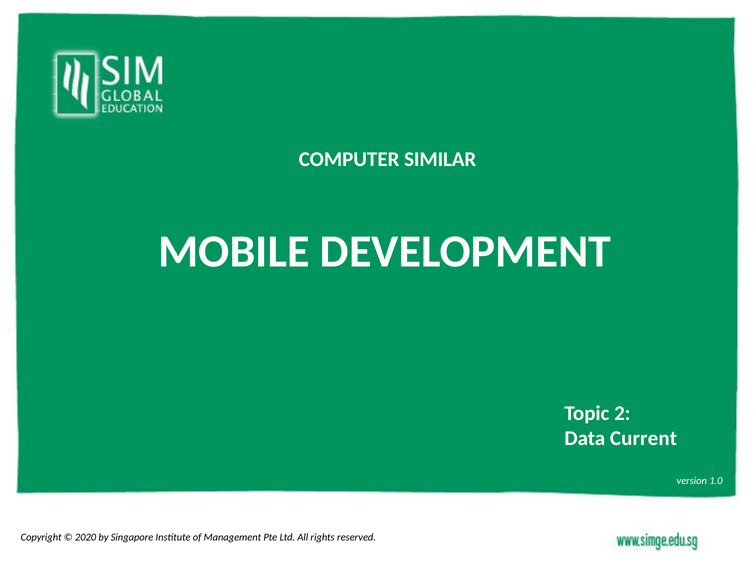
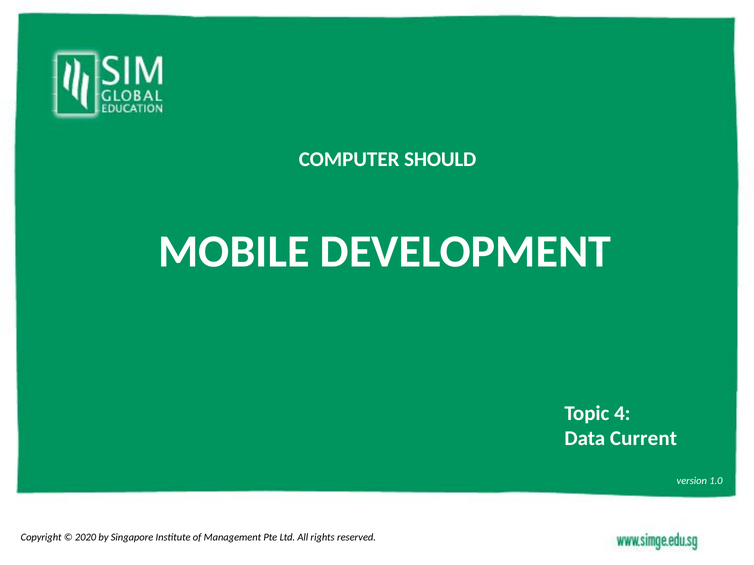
SIMILAR: SIMILAR -> SHOULD
2: 2 -> 4
